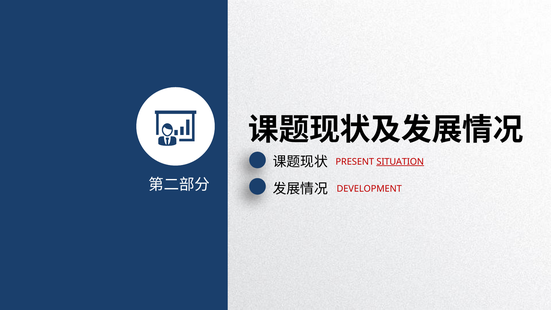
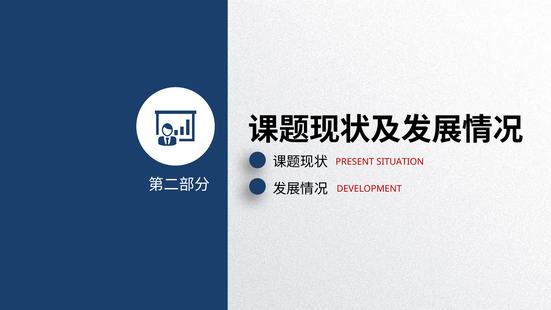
SITUATION underline: present -> none
